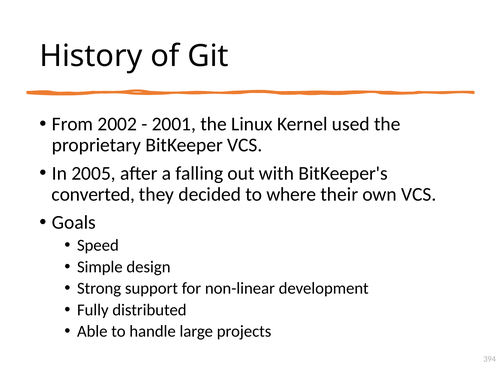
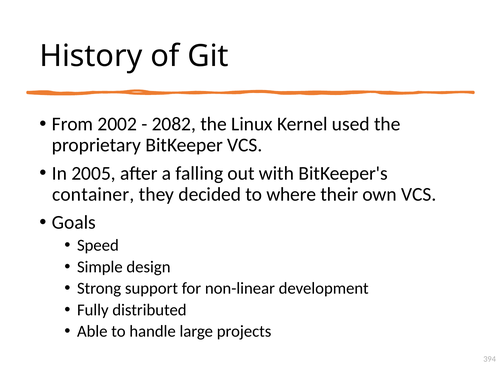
2001: 2001 -> 2082
converted: converted -> container
